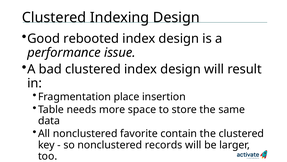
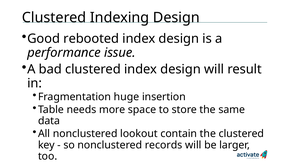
place: place -> huge
favorite: favorite -> lookout
